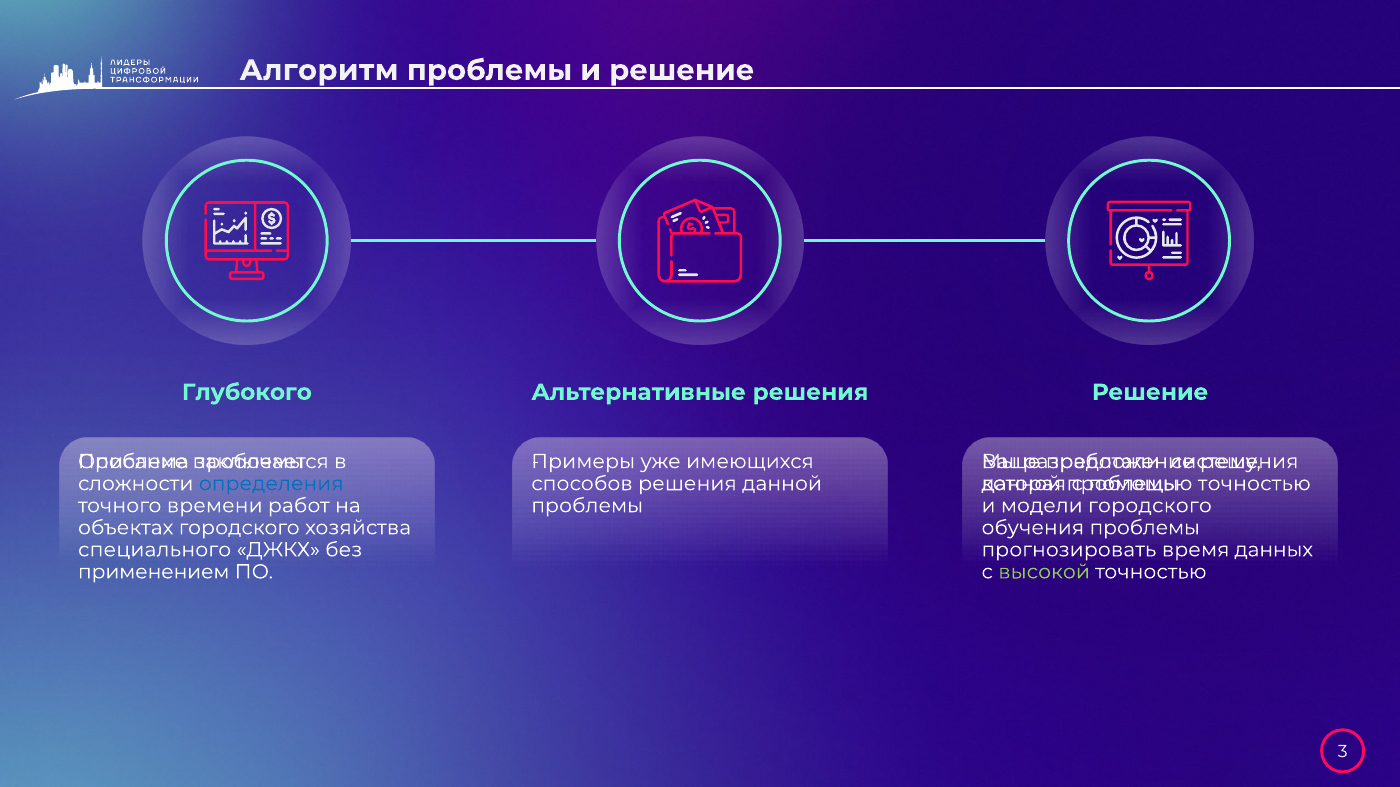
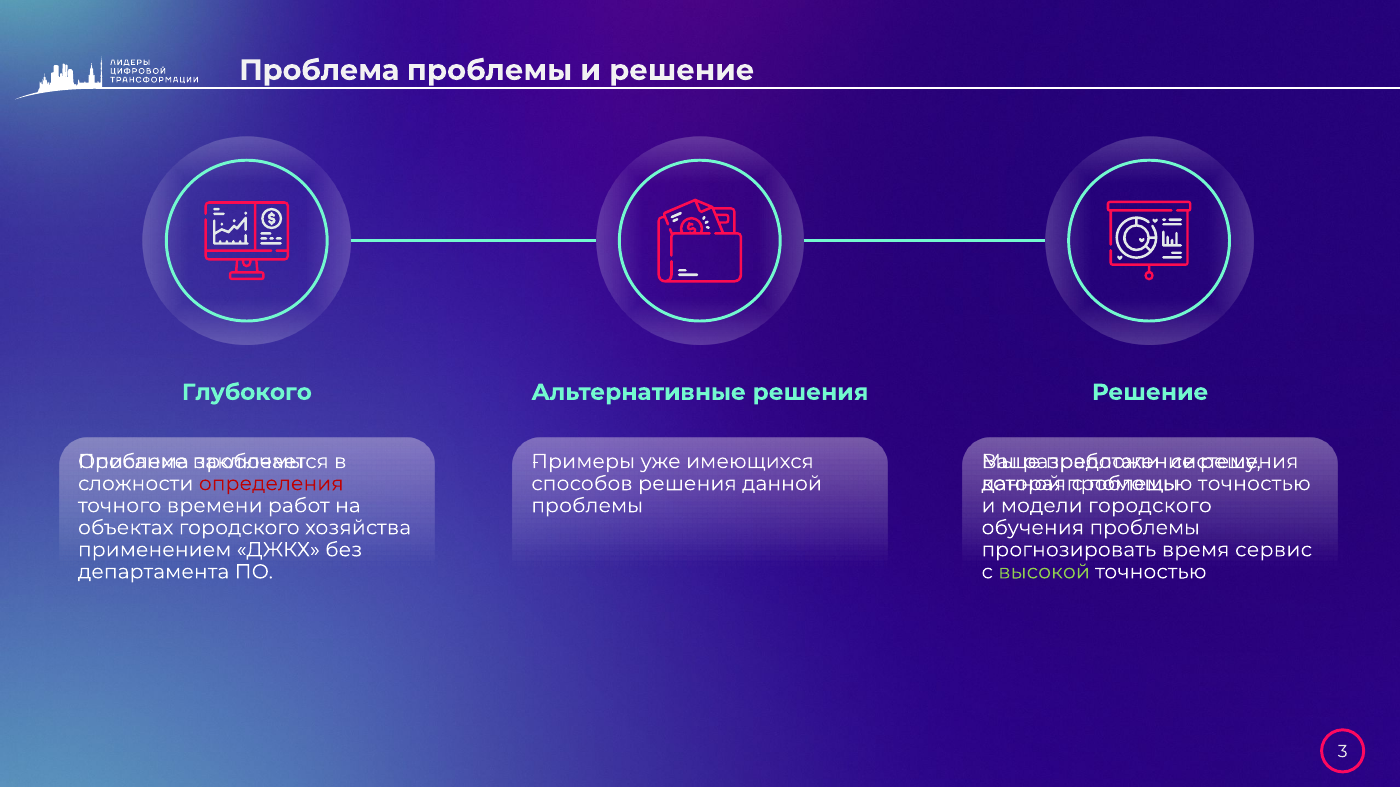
Алгоритм at (319, 70): Алгоритм -> Проблема
определения colour: blue -> red
специального: специального -> применением
данных: данных -> сервис
применением: применением -> департамента
